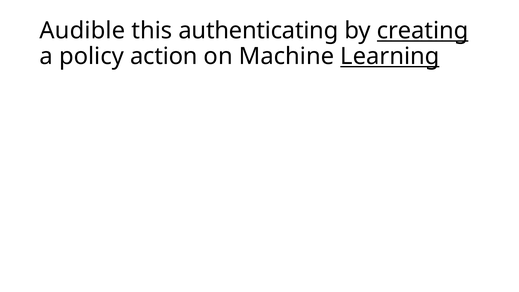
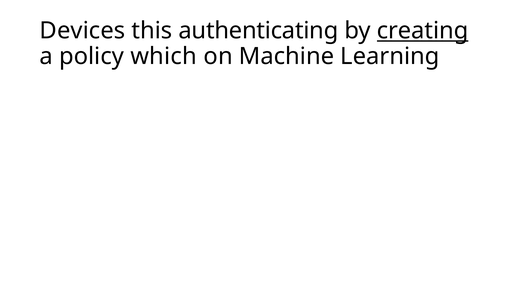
Audible: Audible -> Devices
action: action -> which
Learning underline: present -> none
